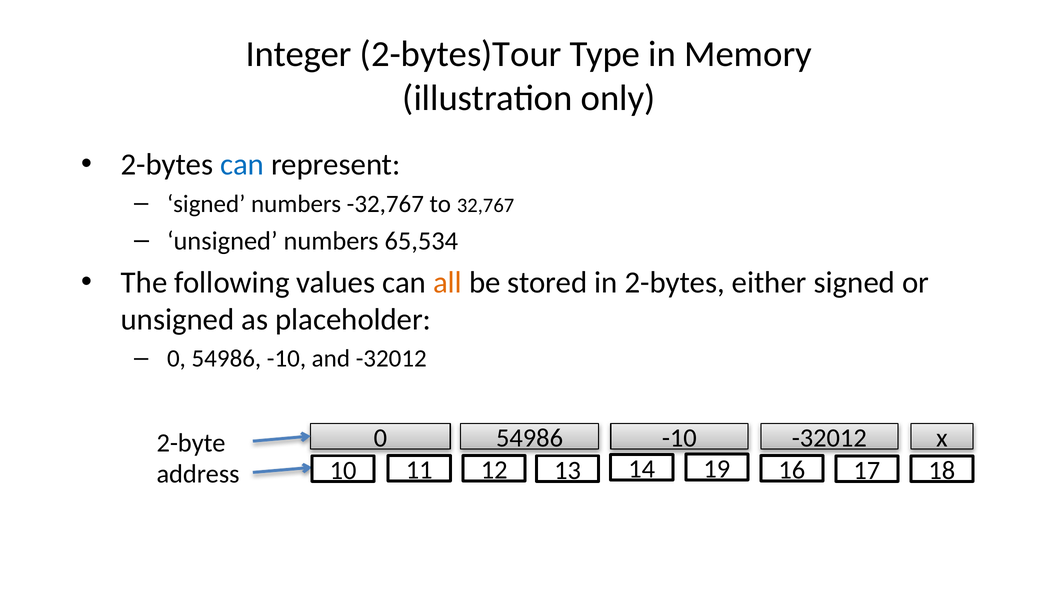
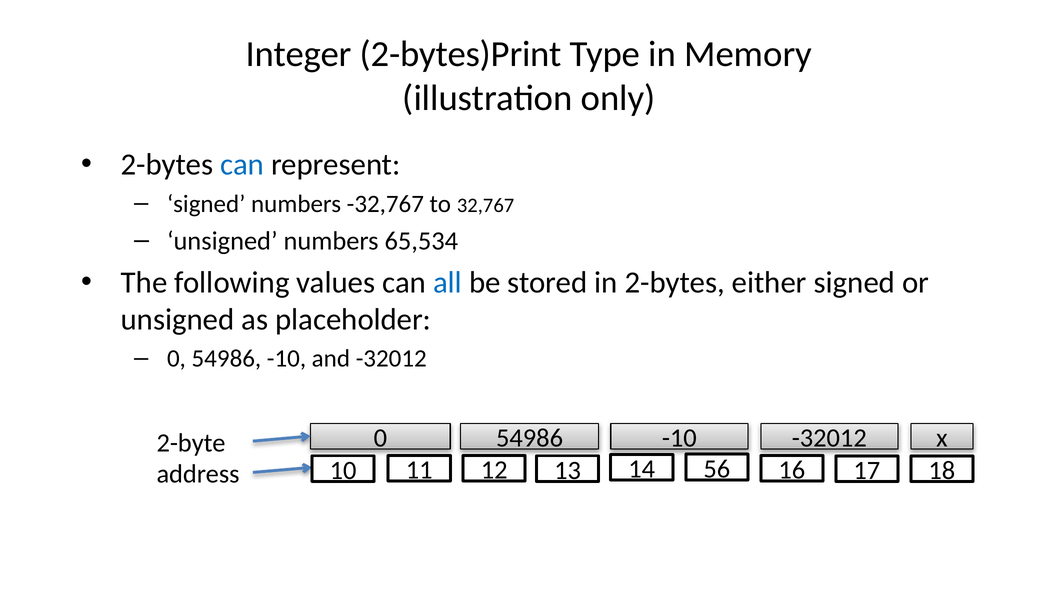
2-bytes)Tour: 2-bytes)Tour -> 2-bytes)Print
all colour: orange -> blue
19: 19 -> 56
